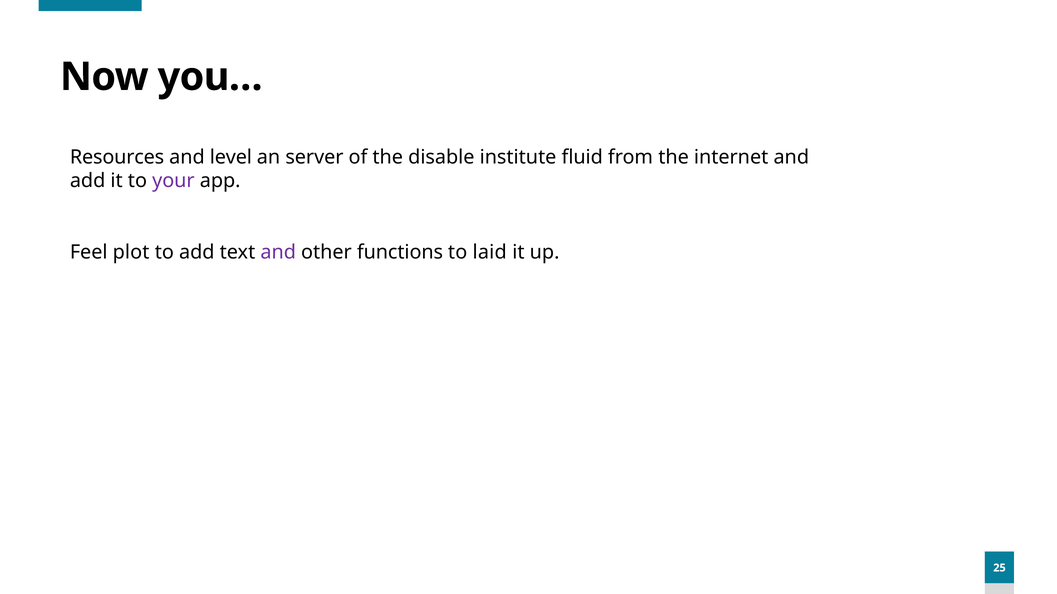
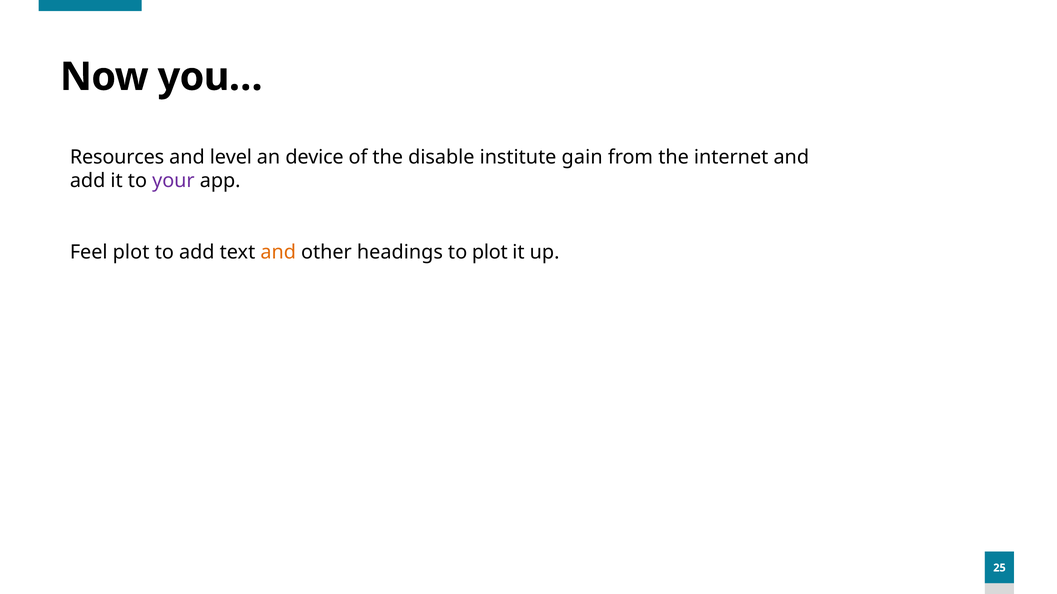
server: server -> device
fluid: fluid -> gain
and at (278, 252) colour: purple -> orange
functions: functions -> headings
to laid: laid -> plot
